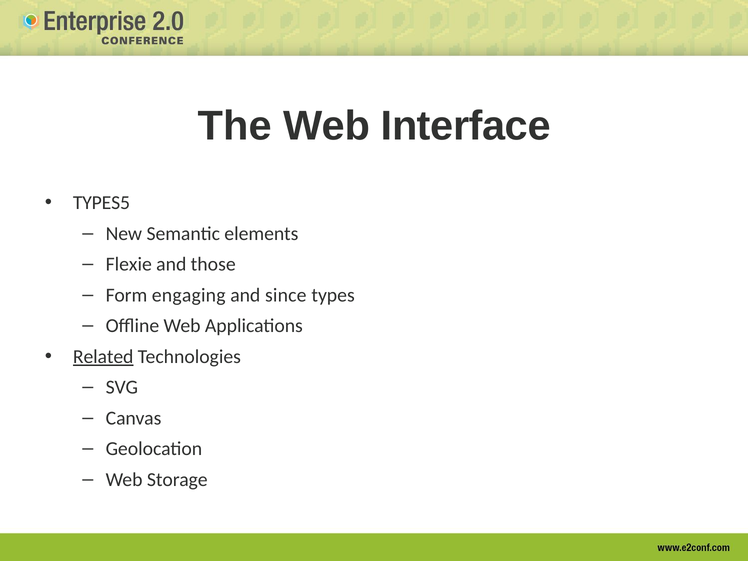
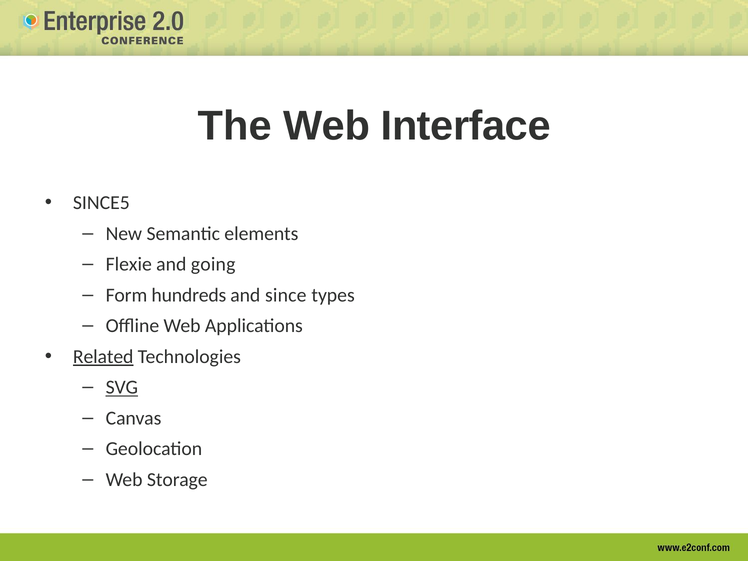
TYPES5: TYPES5 -> SINCE5
those: those -> going
engaging: engaging -> hundreds
SVG underline: none -> present
